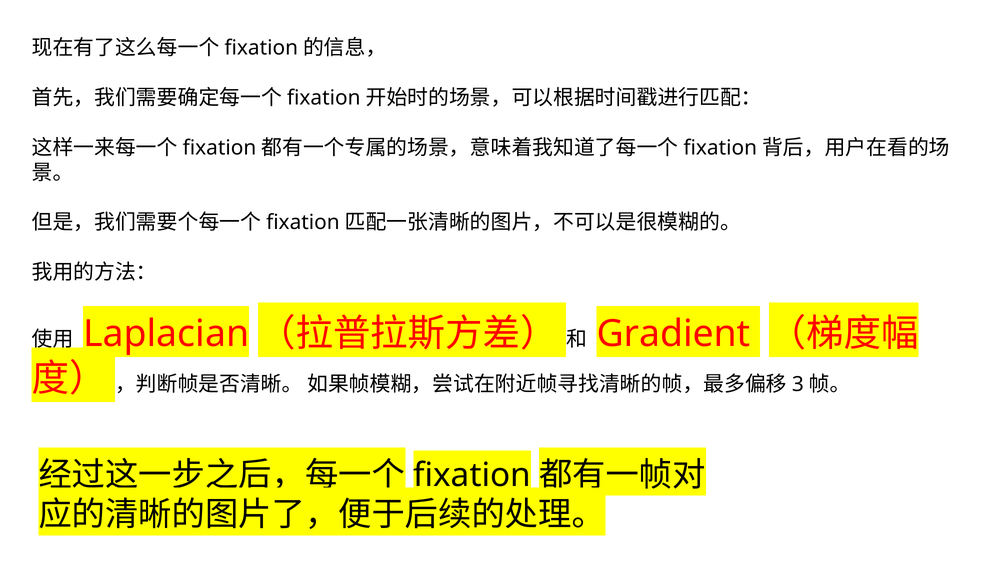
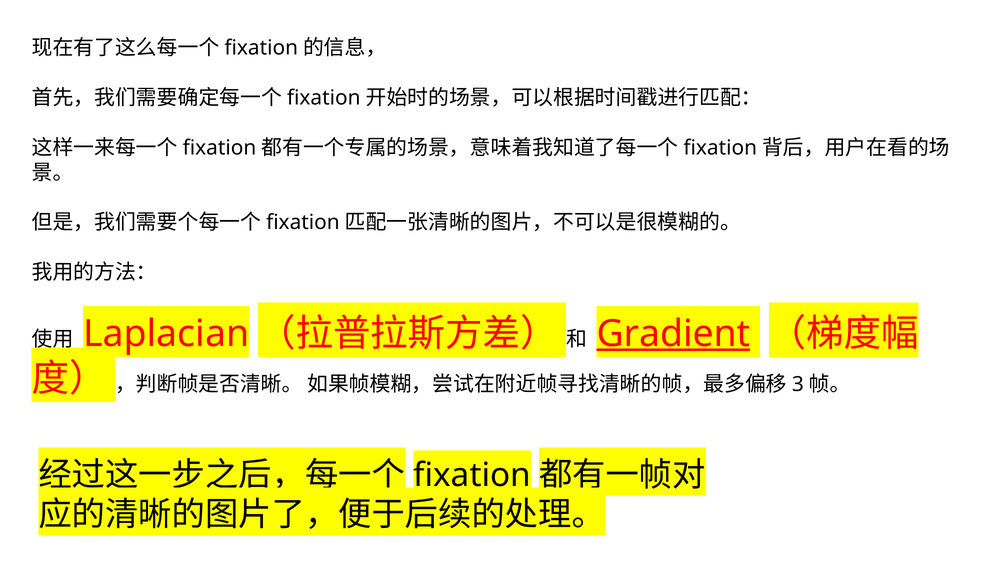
Gradient underline: none -> present
